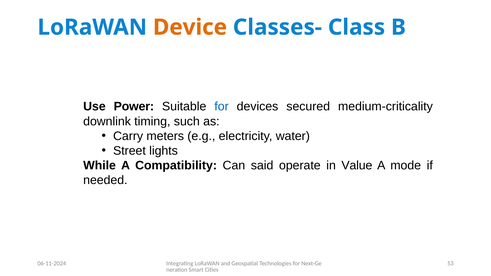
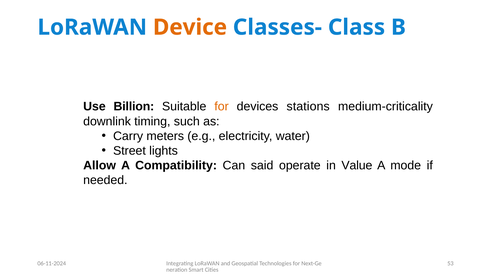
Power: Power -> Billion
for at (222, 107) colour: blue -> orange
secured: secured -> stations
While: While -> Allow
